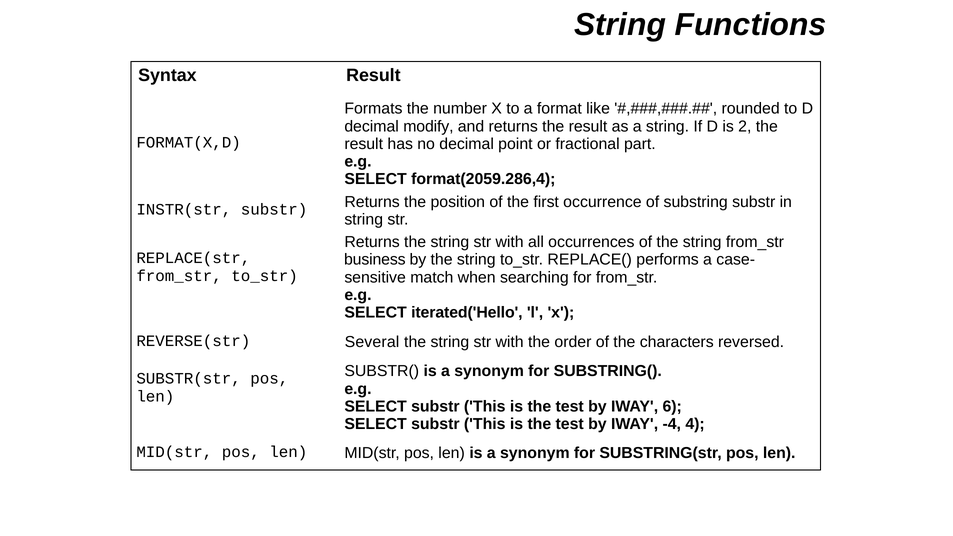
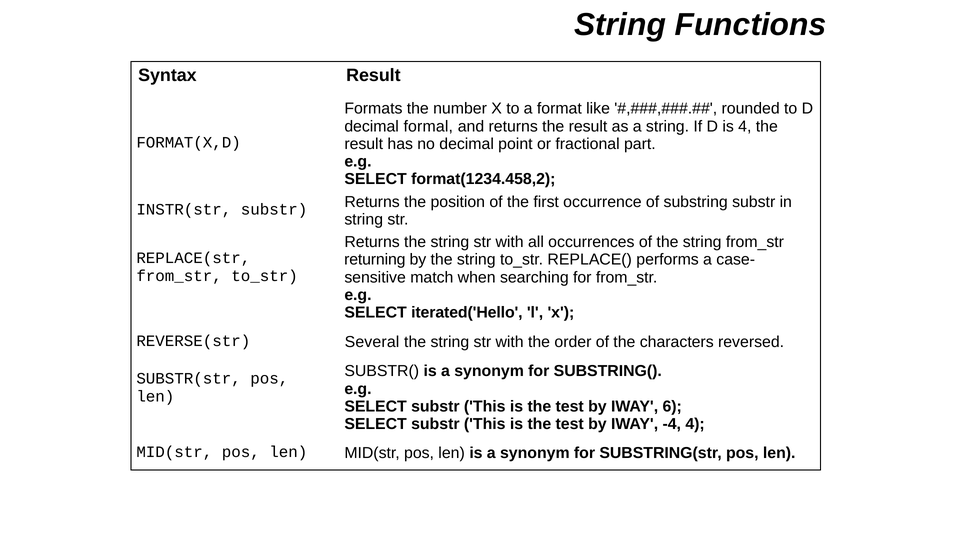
modify: modify -> formal
is 2: 2 -> 4
format(2059.286,4: format(2059.286,4 -> format(1234.458,2
business: business -> returning
